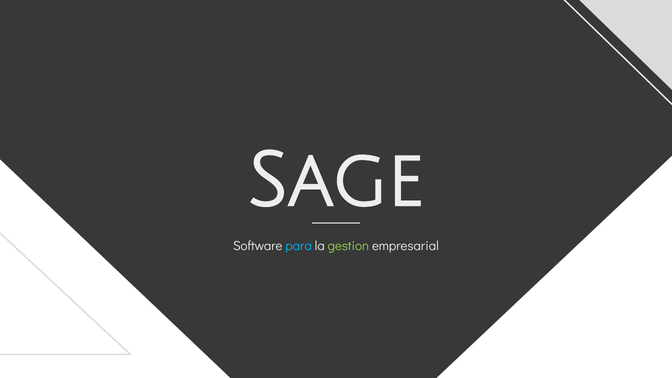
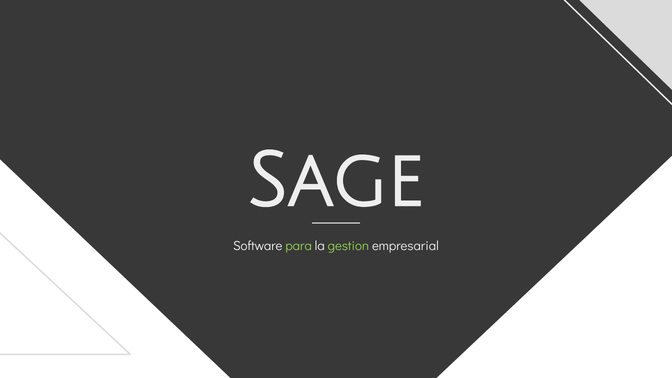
para colour: light blue -> light green
